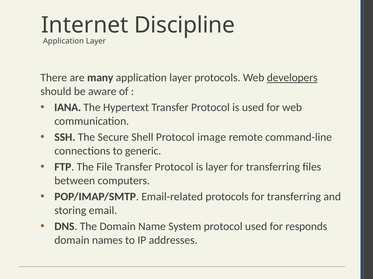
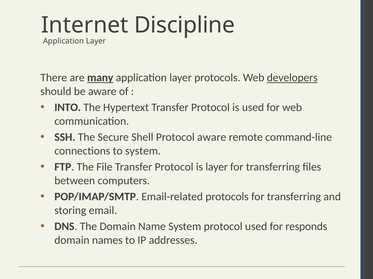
many underline: none -> present
IANA: IANA -> INTO
Protocol image: image -> aware
to generic: generic -> system
